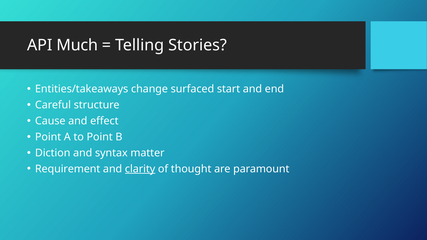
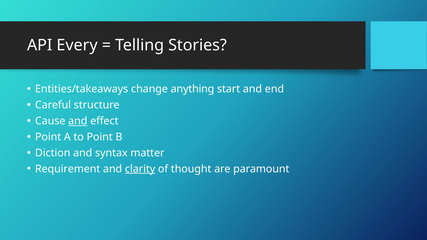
Much: Much -> Every
surfaced: surfaced -> anything
and at (78, 121) underline: none -> present
